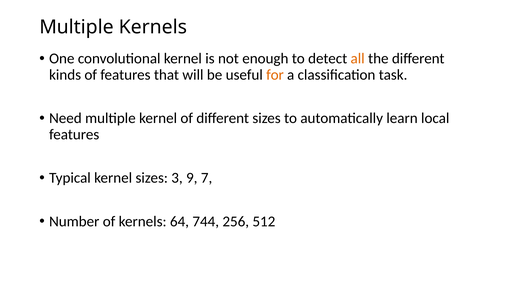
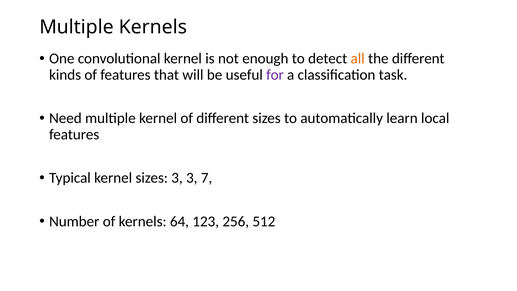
for colour: orange -> purple
3 9: 9 -> 3
744: 744 -> 123
